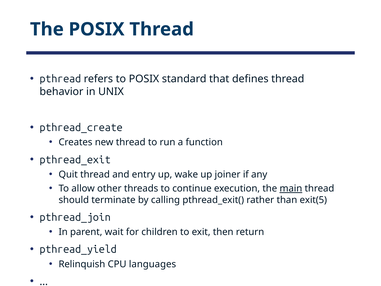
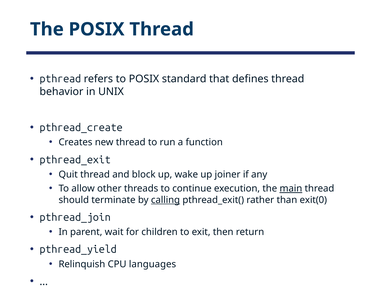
entry: entry -> block
calling underline: none -> present
exit(5: exit(5 -> exit(0
